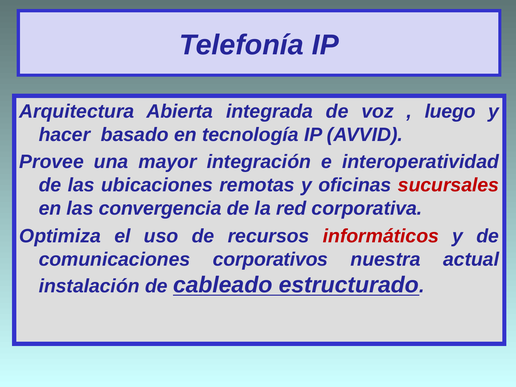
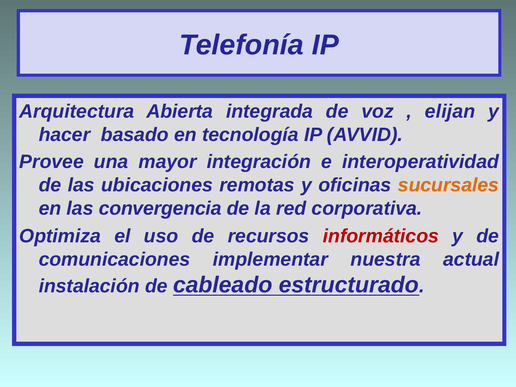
luego: luego -> elijan
sucursales colour: red -> orange
corporativos: corporativos -> implementar
